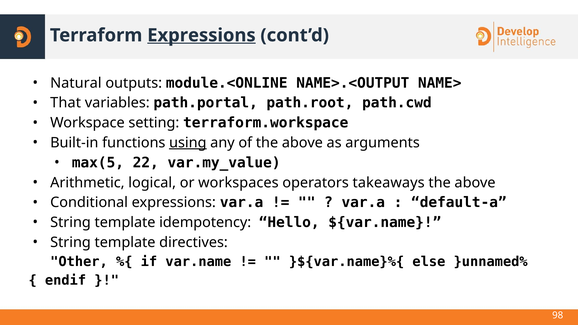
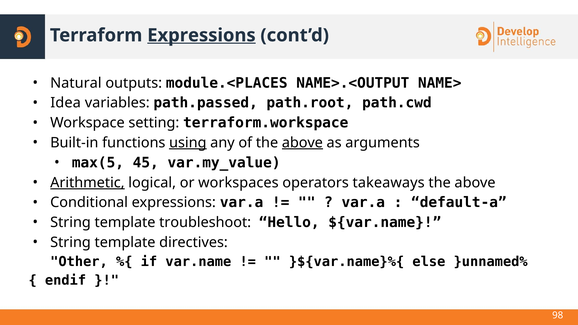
module.<ONLINE: module.<ONLINE -> module.<PLACES
That: That -> Idea
path.portal: path.portal -> path.passed
above at (302, 143) underline: none -> present
22: 22 -> 45
Arithmetic underline: none -> present
idempotency: idempotency -> troubleshoot
